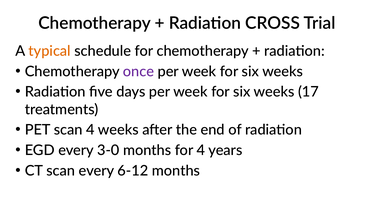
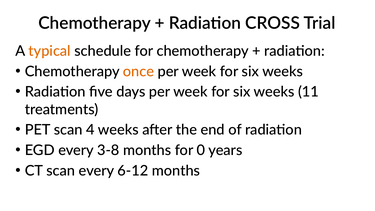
once colour: purple -> orange
17: 17 -> 11
3-0: 3-0 -> 3-8
for 4: 4 -> 0
